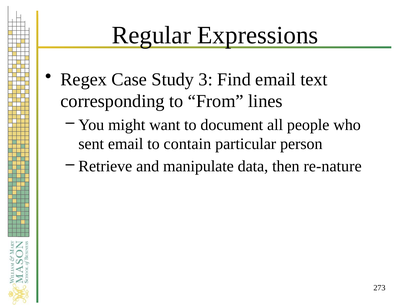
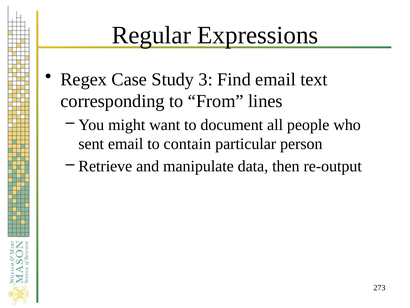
re-nature: re-nature -> re-output
